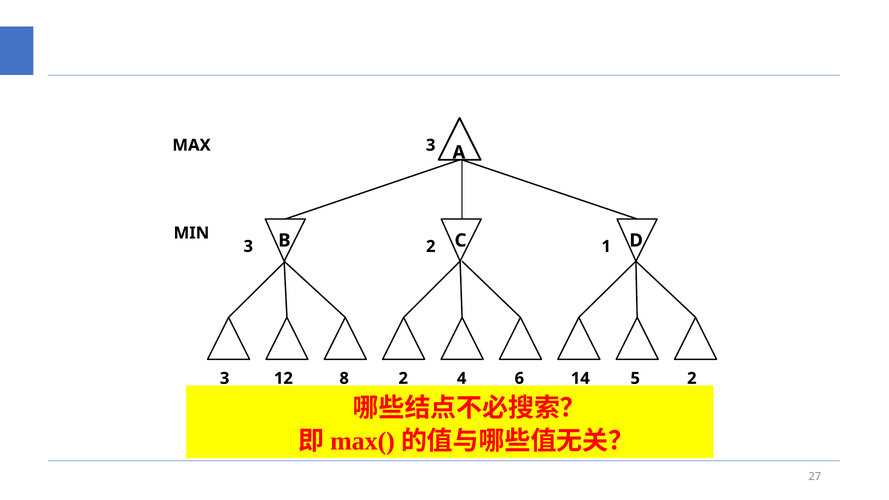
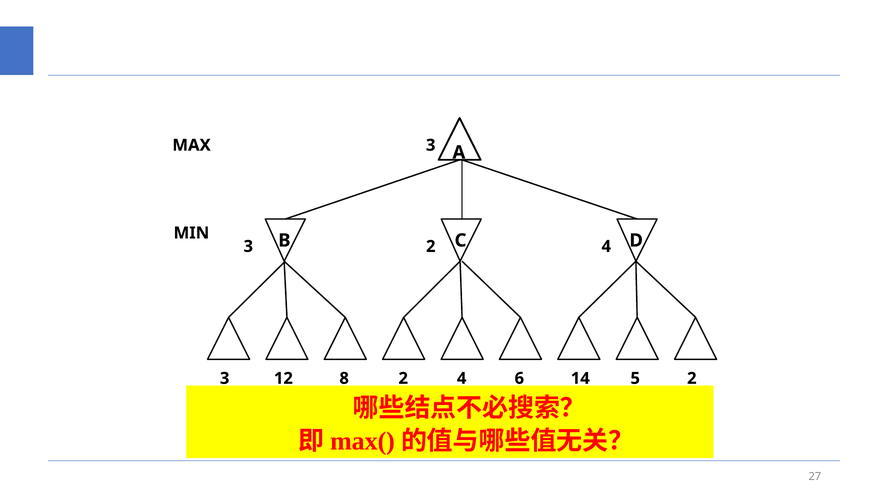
3 2 1: 1 -> 4
